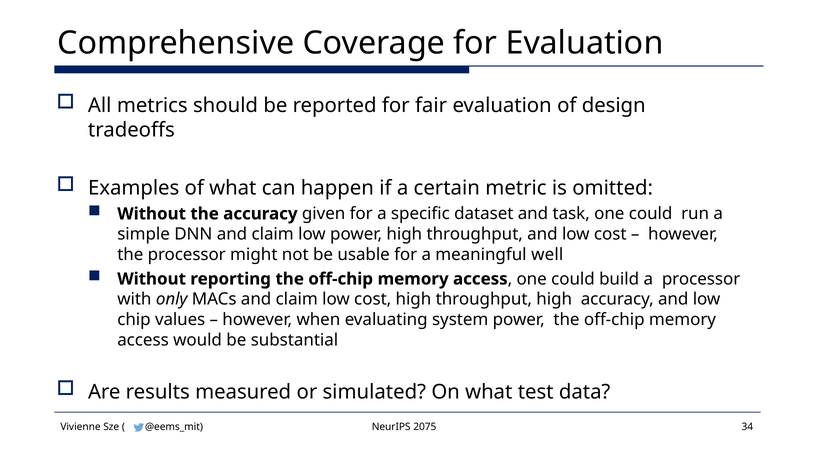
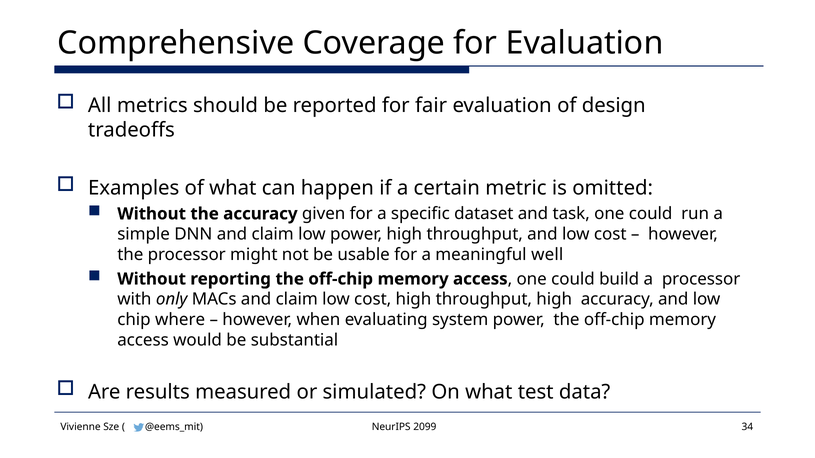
values: values -> where
2075: 2075 -> 2099
